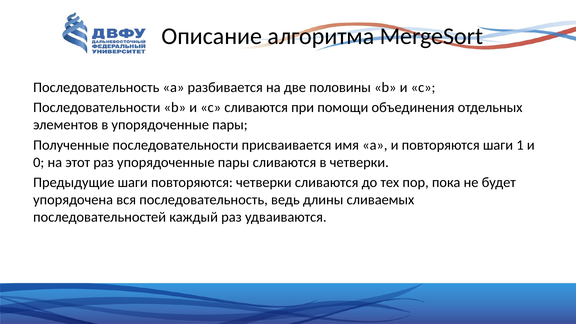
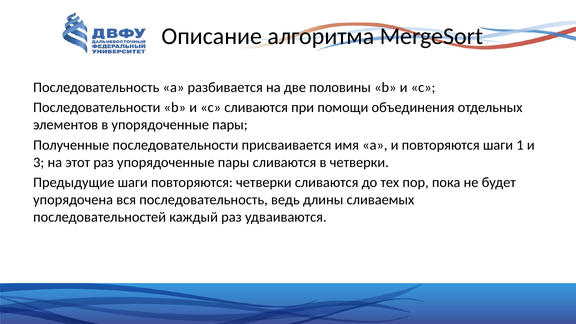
0: 0 -> 3
